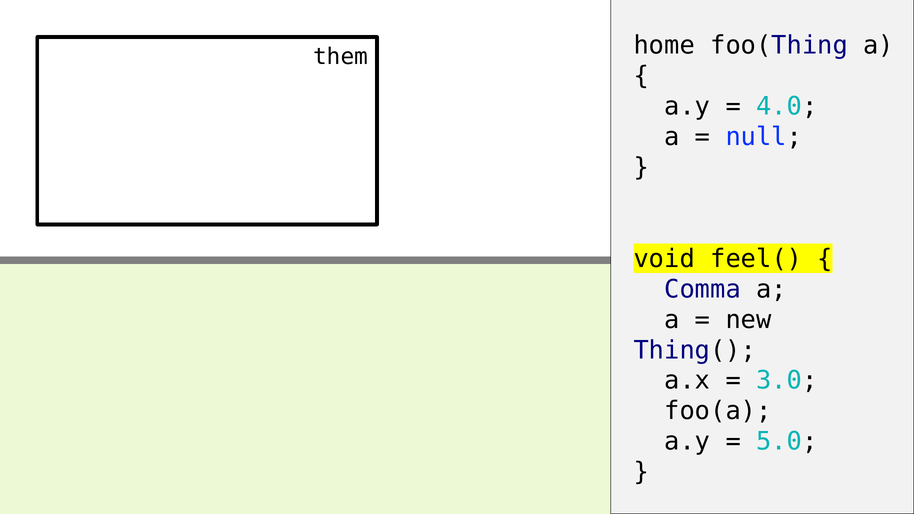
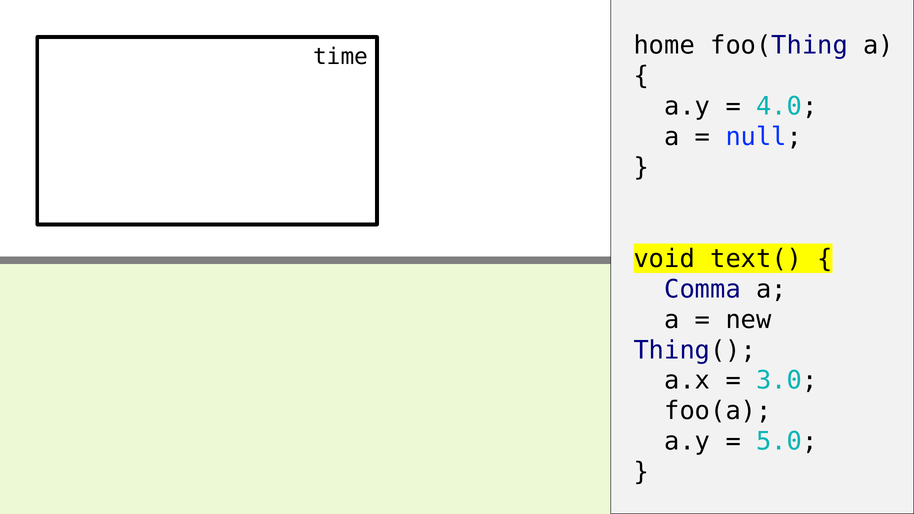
them: them -> time
feel(: feel( -> text(
